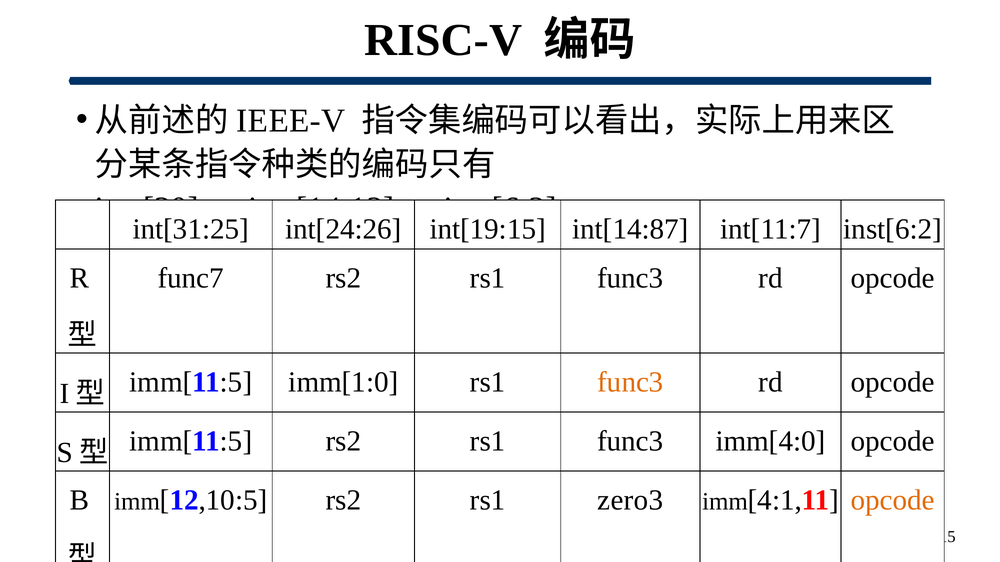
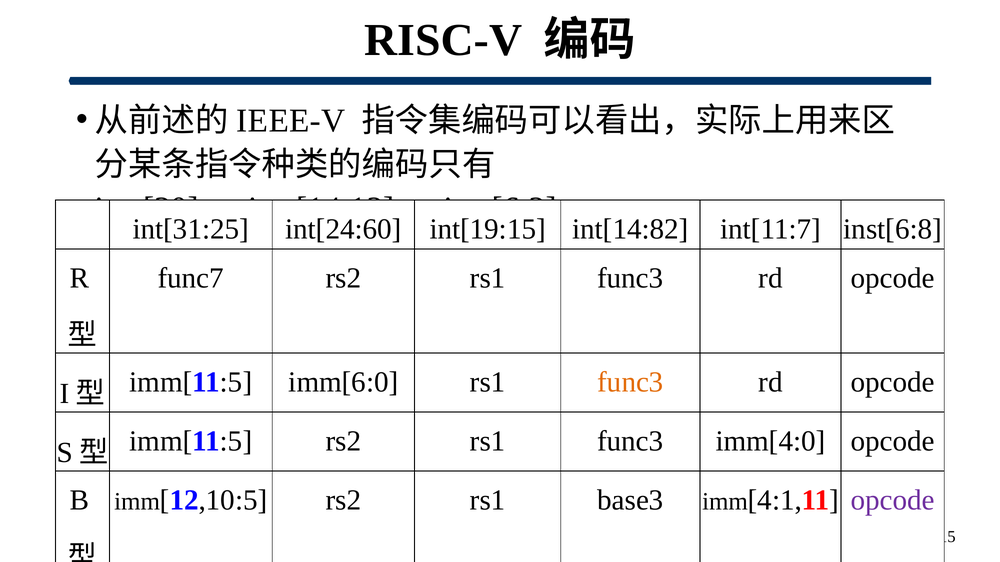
int[24:26: int[24:26 -> int[24:60
int[14:87: int[14:87 -> int[14:82
int[11:7 inst[6:2: inst[6:2 -> inst[6:8
imm[1:0: imm[1:0 -> imm[6:0
zero3: zero3 -> base3
opcode at (893, 501) colour: orange -> purple
